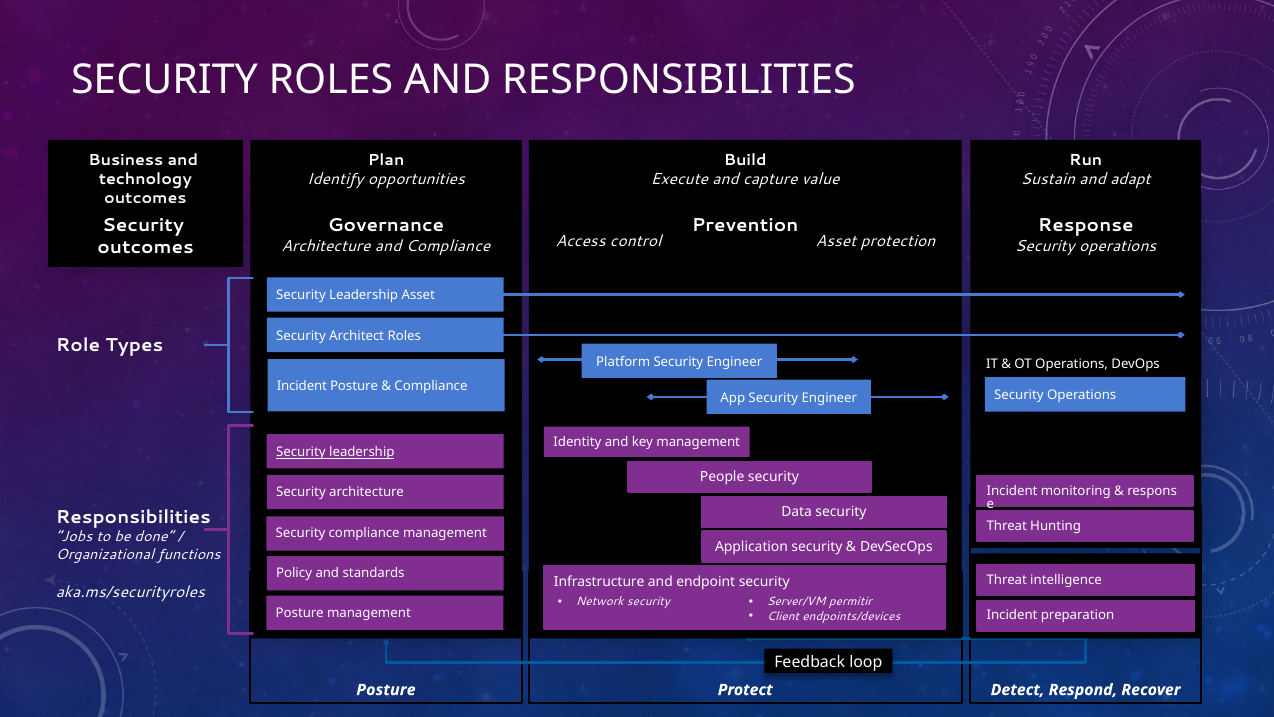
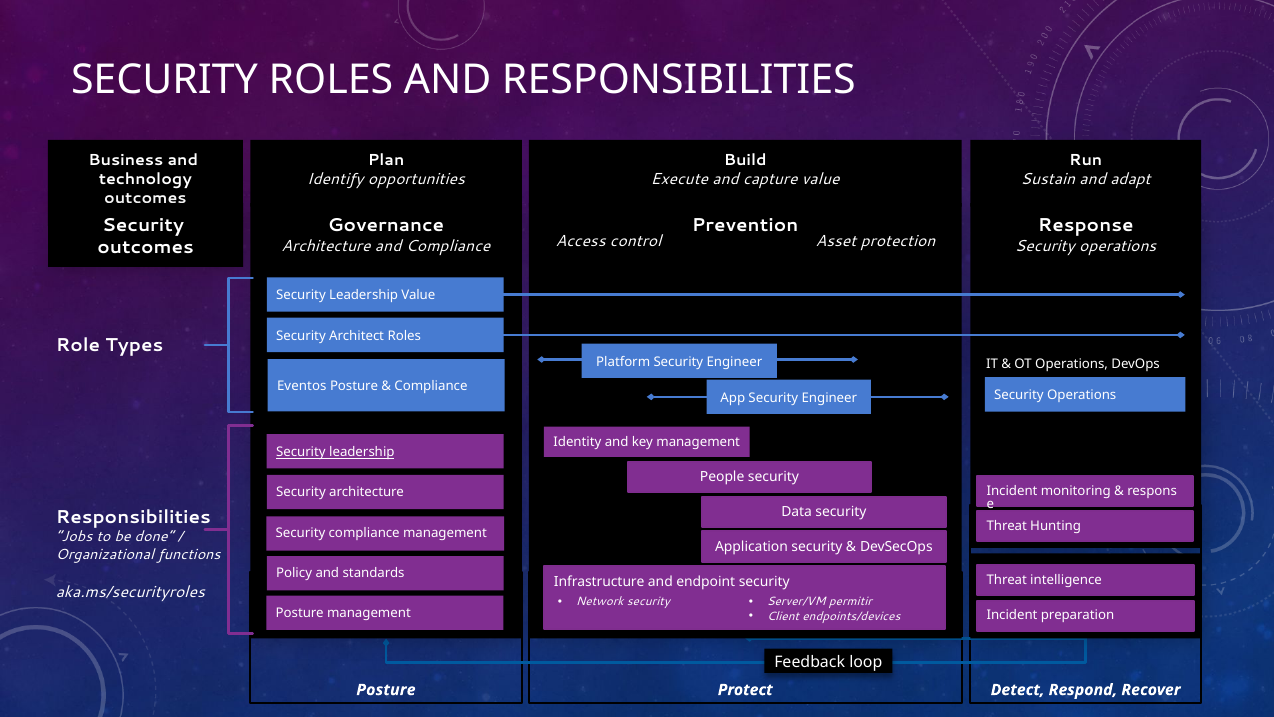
Leadership Asset: Asset -> Value
Incident at (302, 386): Incident -> Eventos
